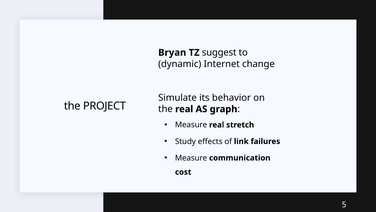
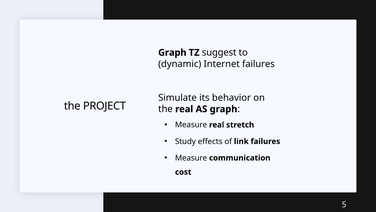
Bryan at (172, 52): Bryan -> Graph
Internet change: change -> failures
